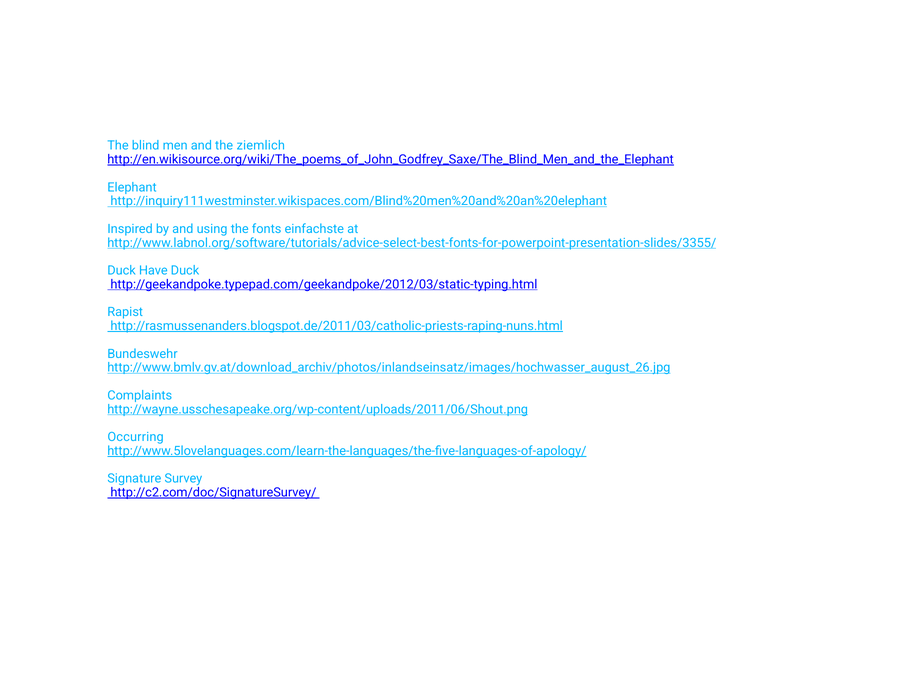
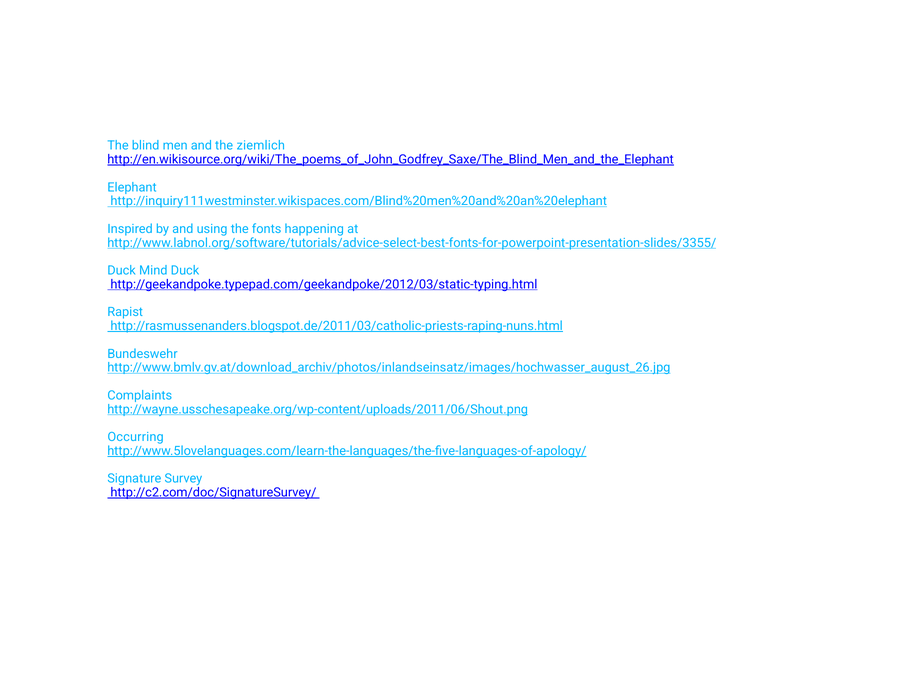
einfachste: einfachste -> happening
Have: Have -> Mind
